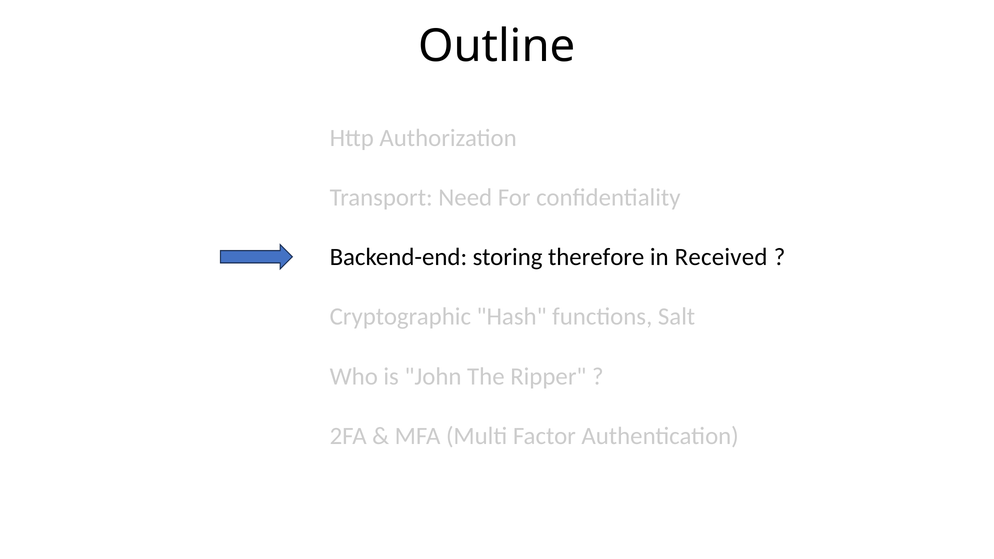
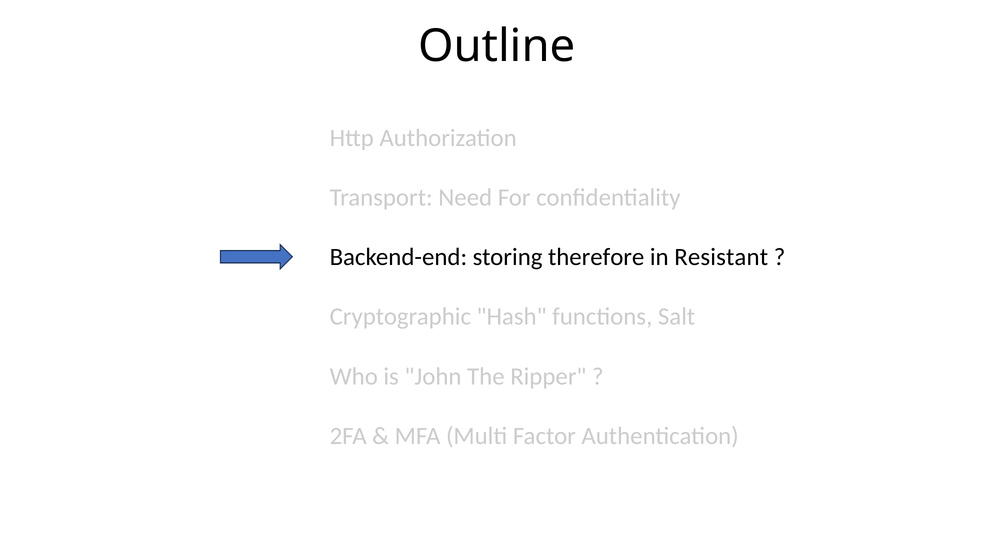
Received: Received -> Resistant
